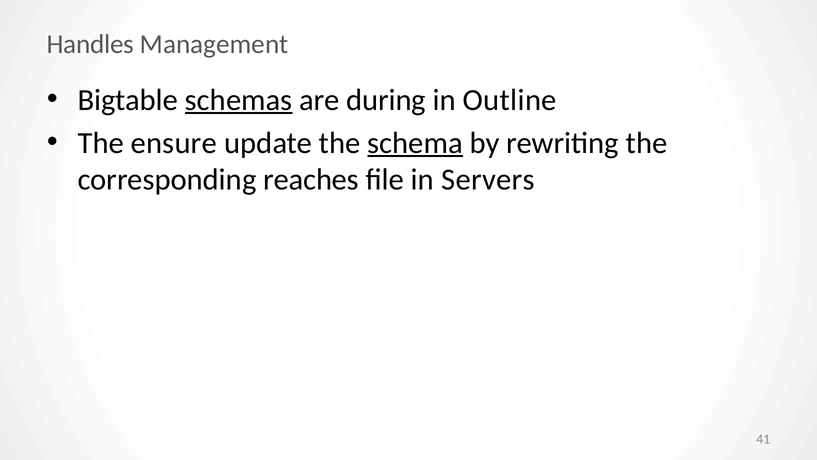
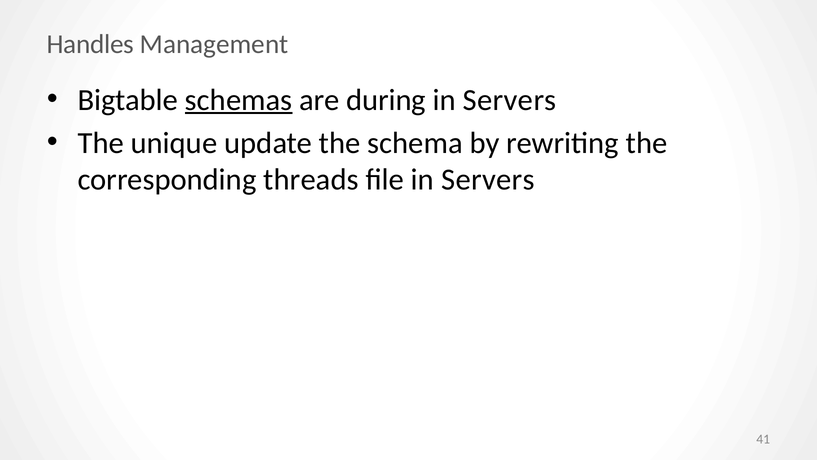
Outline at (510, 100): Outline -> Servers
ensure: ensure -> unique
schema underline: present -> none
reaches: reaches -> threads
